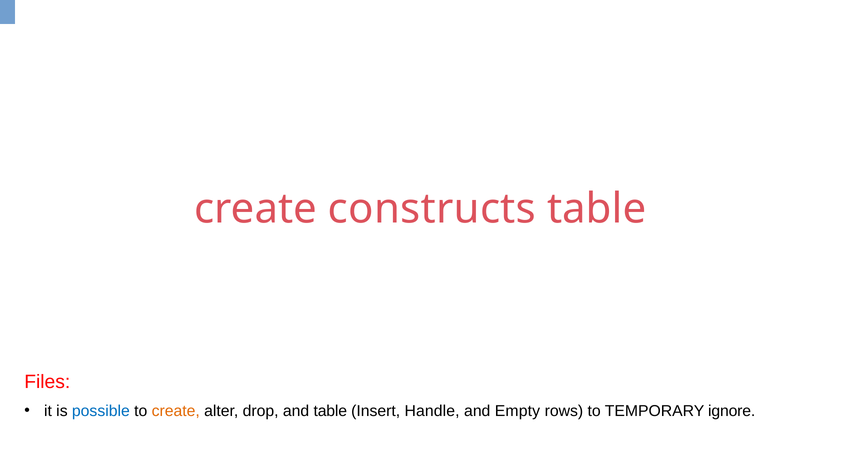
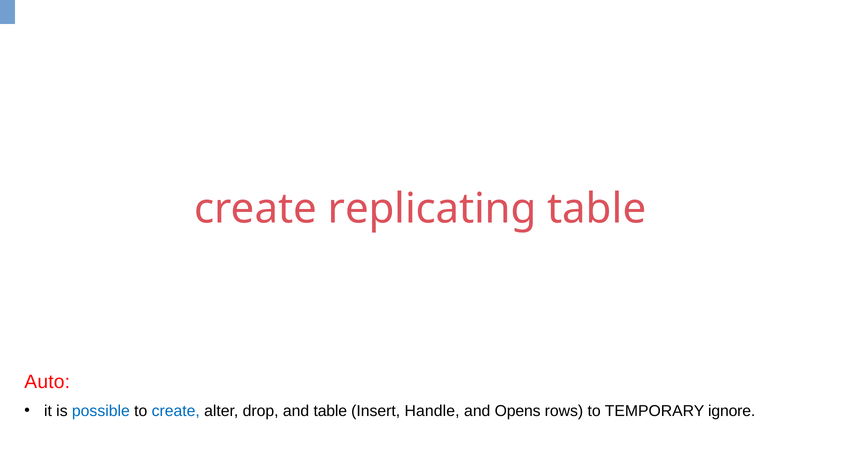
constructs: constructs -> replicating
Files: Files -> Auto
create at (176, 411) colour: orange -> blue
Empty: Empty -> Opens
